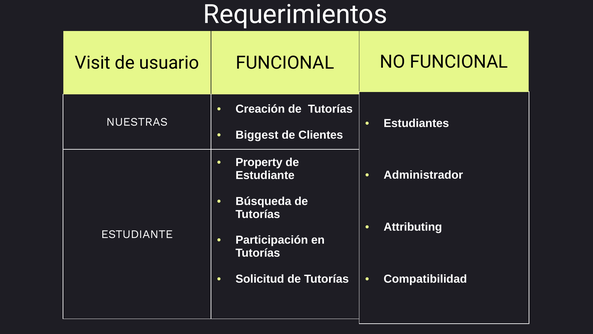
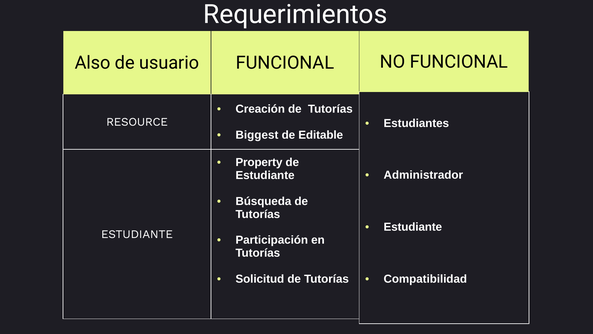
Visit: Visit -> Also
NUESTRAS: NUESTRAS -> RESOURCE
Clientes: Clientes -> Editable
Attributing at (413, 227): Attributing -> Estudiante
